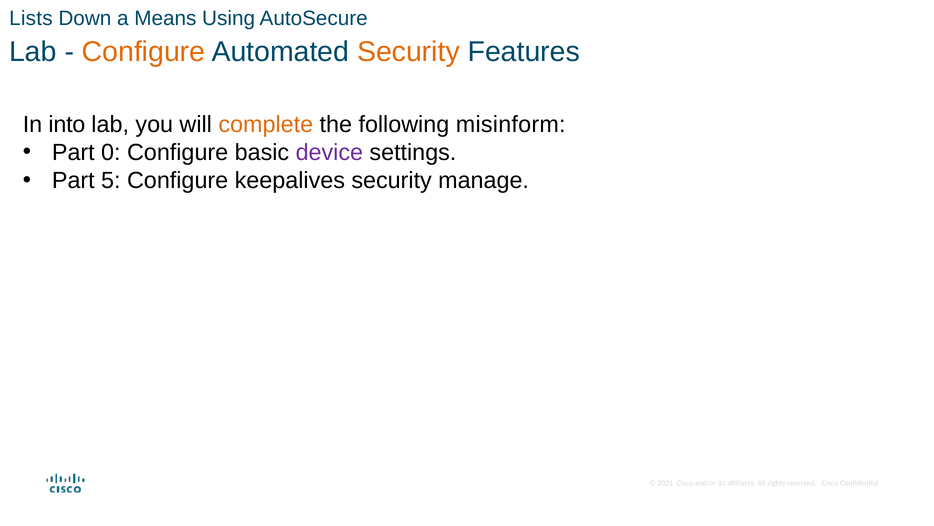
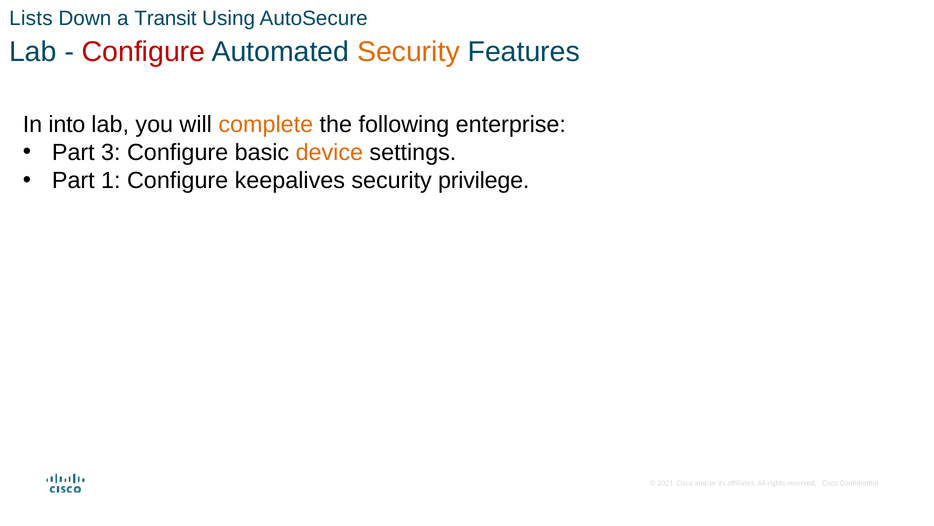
Means: Means -> Transit
Configure at (143, 52) colour: orange -> red
misinform: misinform -> enterprise
0: 0 -> 3
device colour: purple -> orange
5: 5 -> 1
manage: manage -> privilege
